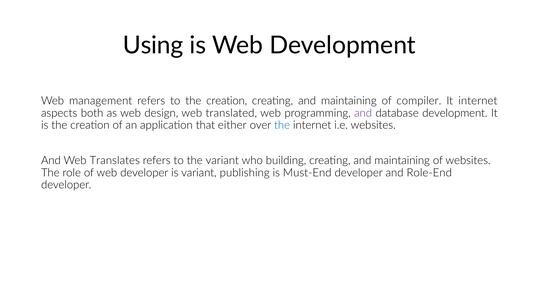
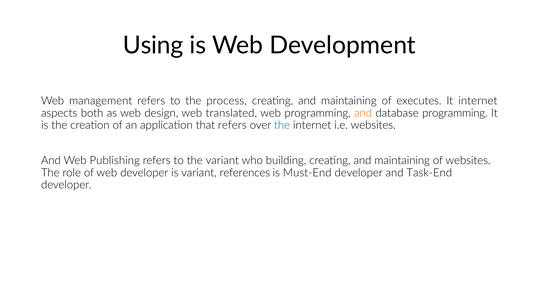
to the creation: creation -> process
compiler: compiler -> executes
and at (363, 113) colour: purple -> orange
database development: development -> programming
that either: either -> refers
Translates: Translates -> Publishing
publishing: publishing -> references
Role-End: Role-End -> Task-End
